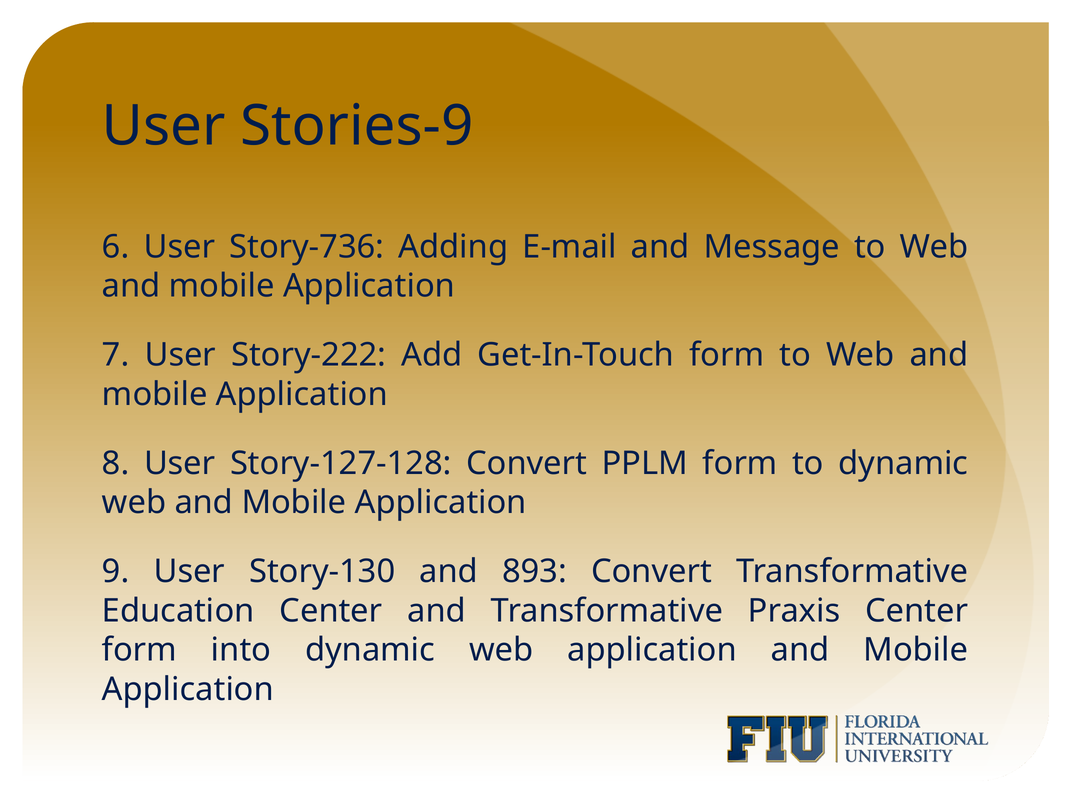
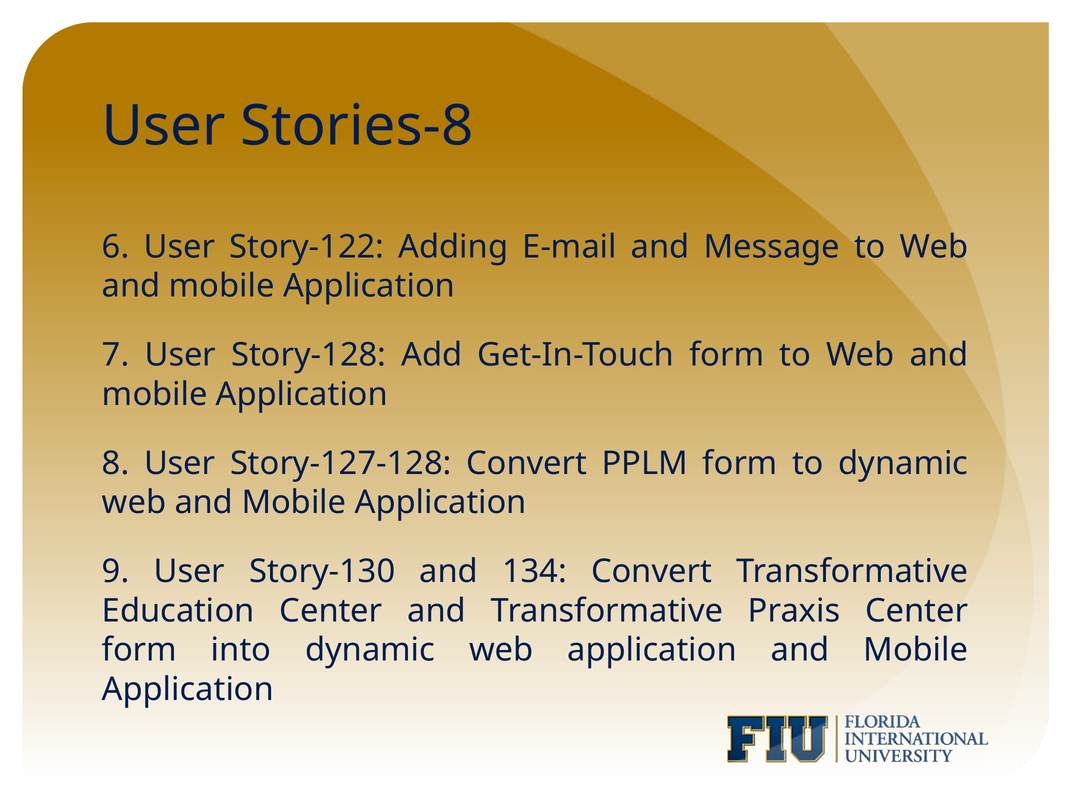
Stories-9: Stories-9 -> Stories-8
Story-736: Story-736 -> Story-122
Story-222: Story-222 -> Story-128
893: 893 -> 134
